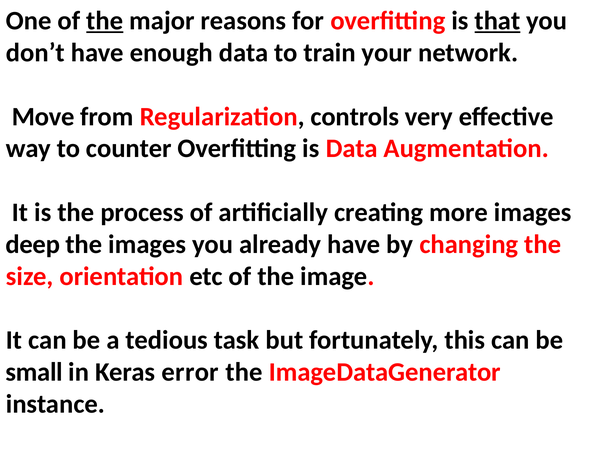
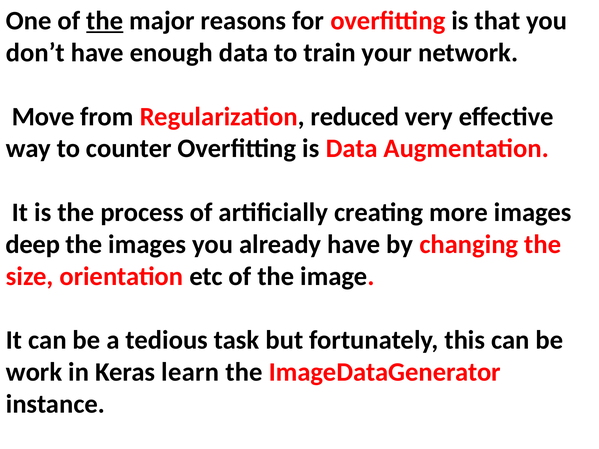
that underline: present -> none
controls: controls -> reduced
small: small -> work
error: error -> learn
